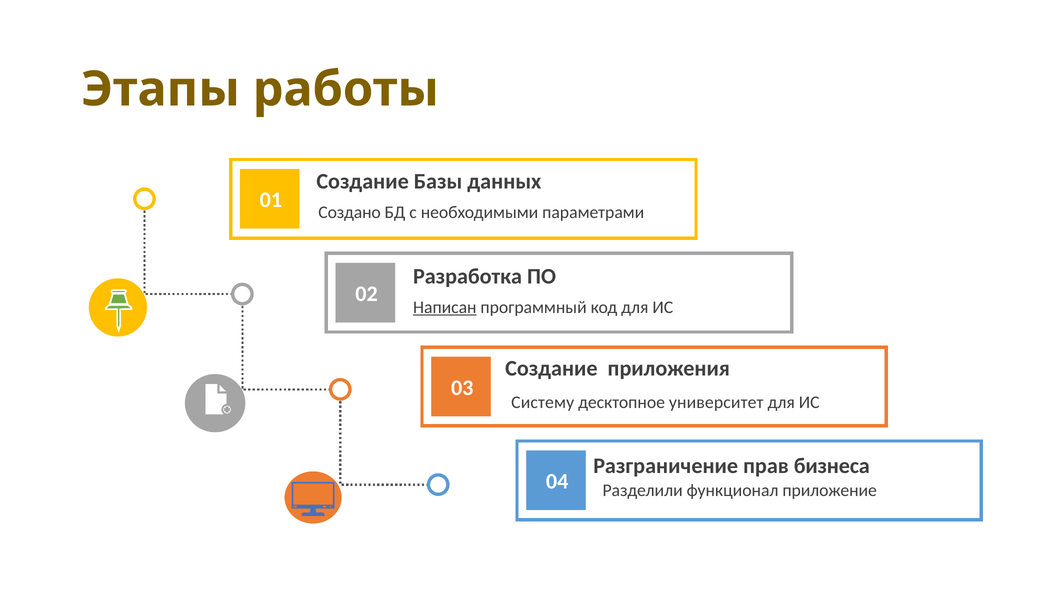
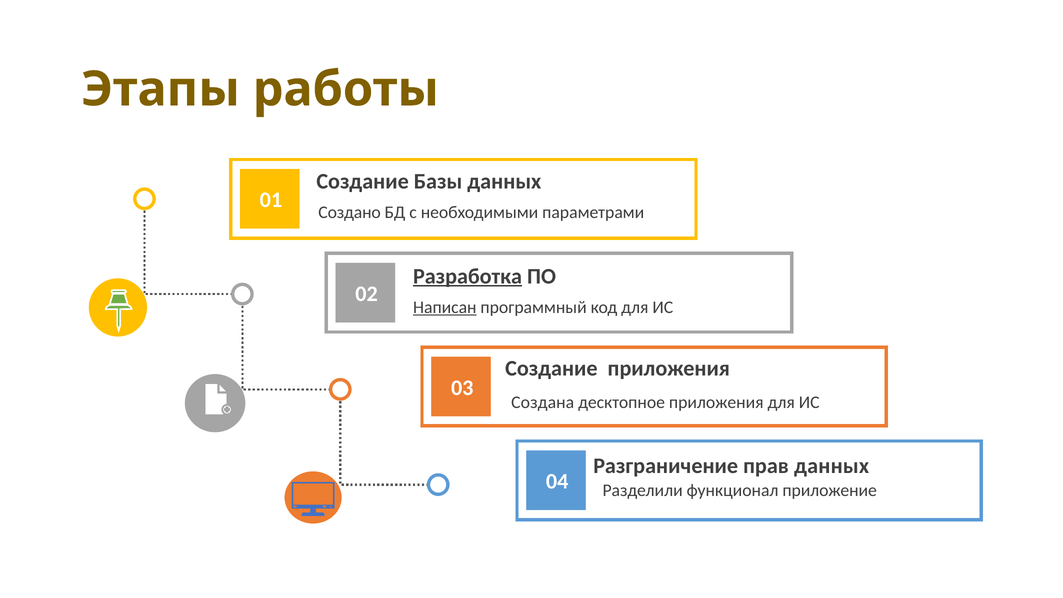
Разработка underline: none -> present
Систему: Систему -> Создана
десктопное университет: университет -> приложения
прав бизнеса: бизнеса -> данных
